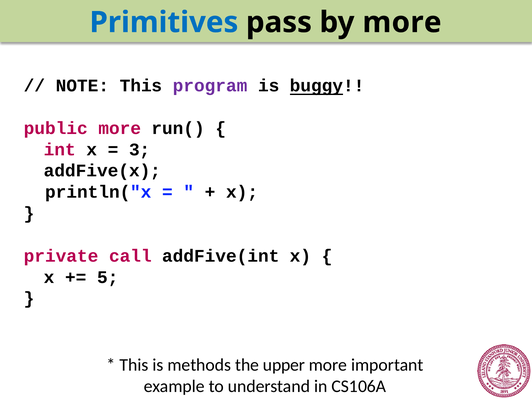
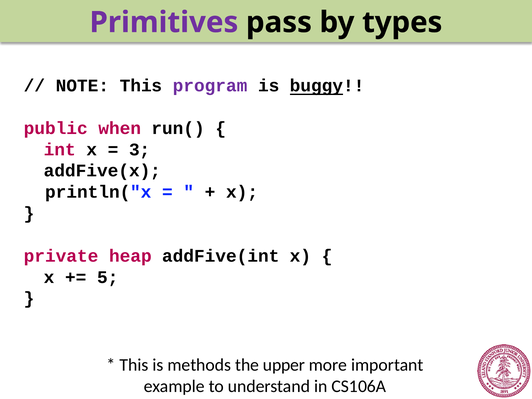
Primitives colour: blue -> purple
by more: more -> types
public more: more -> when
call: call -> heap
